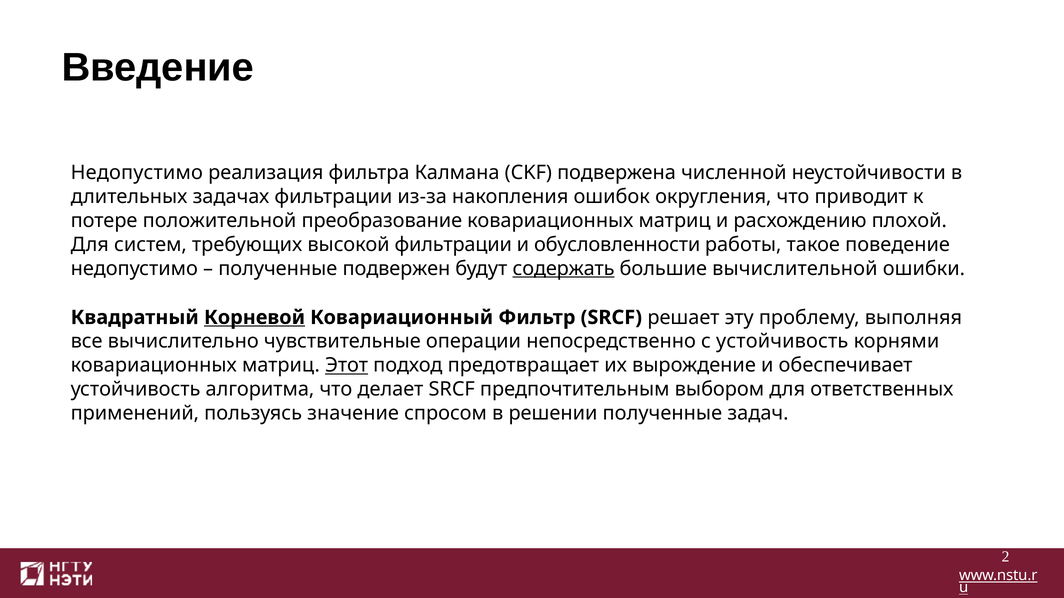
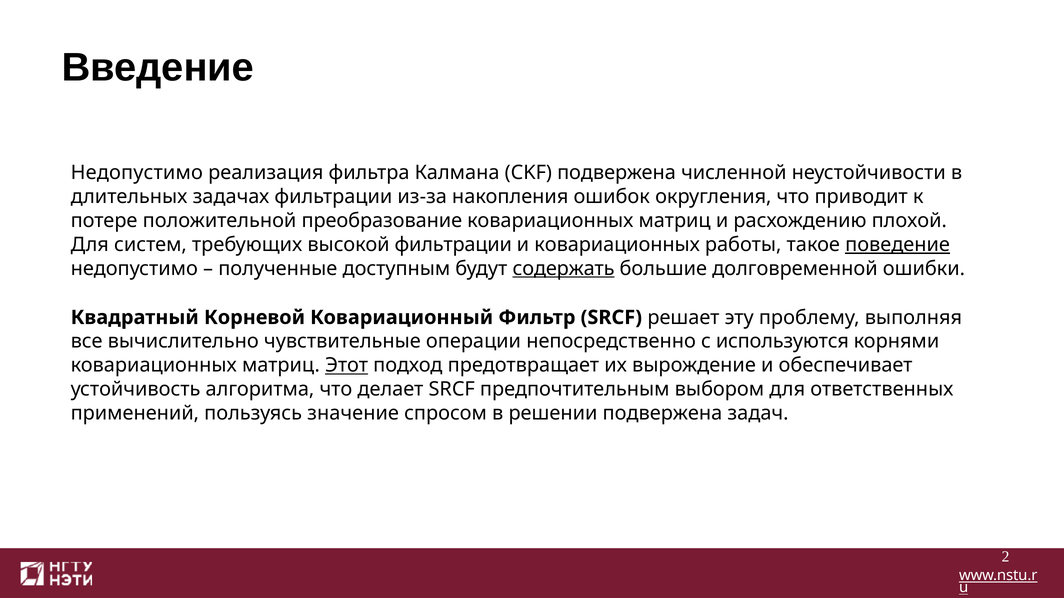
и обусловленности: обусловленности -> ковариационных
поведение underline: none -> present
подвержен: подвержен -> доступным
вычислительной: вычислительной -> долговременной
Корневой underline: present -> none
с устойчивость: устойчивость -> используются
решении полученные: полученные -> подвержена
